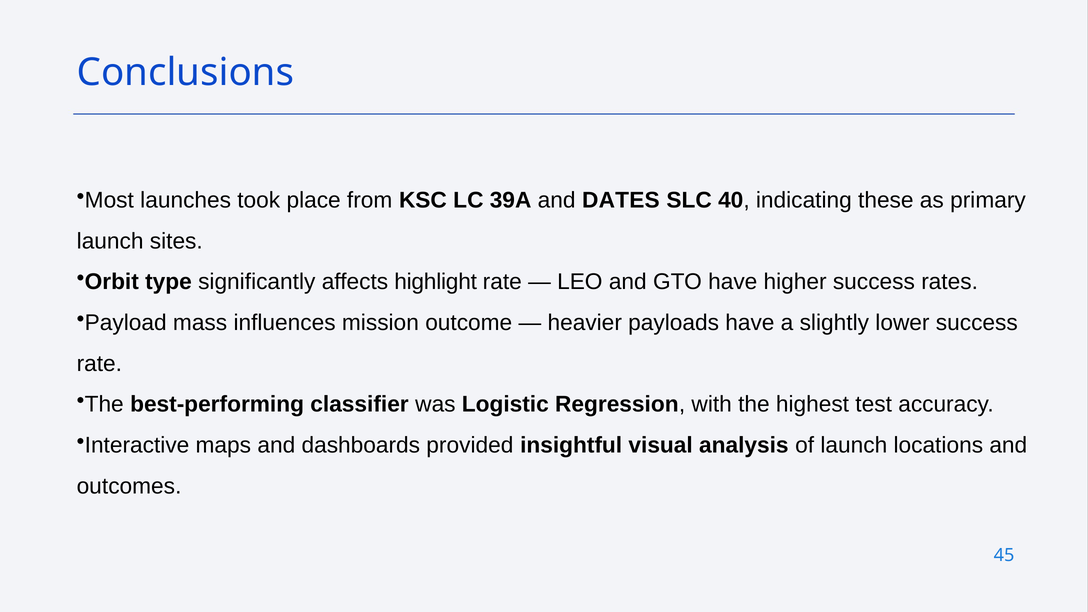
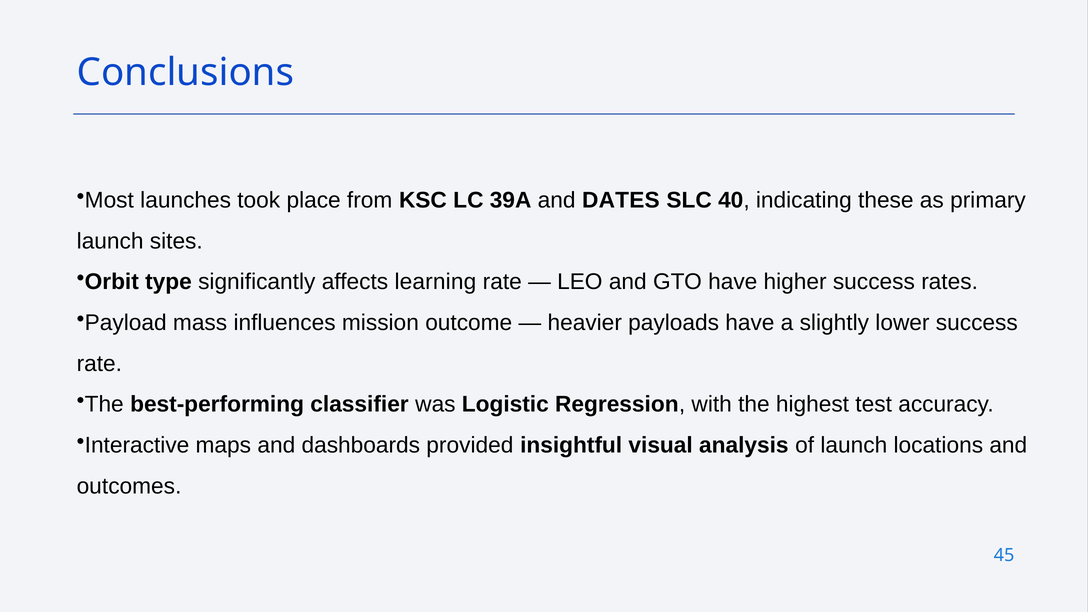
highlight: highlight -> learning
